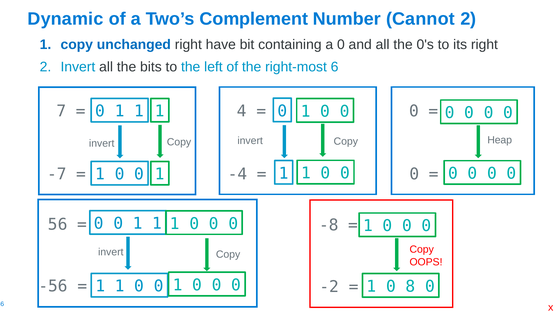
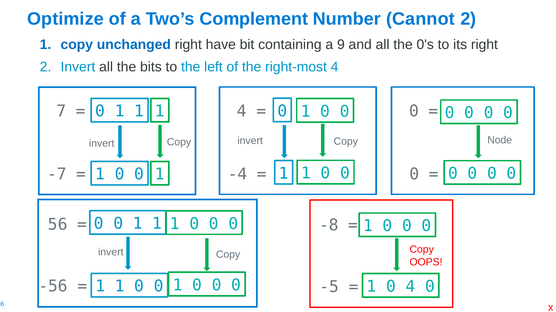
Dynamic: Dynamic -> Optimize
a 0: 0 -> 9
right-most 6: 6 -> 4
Heap: Heap -> Node
-2: -2 -> -5
1 0 8: 8 -> 4
